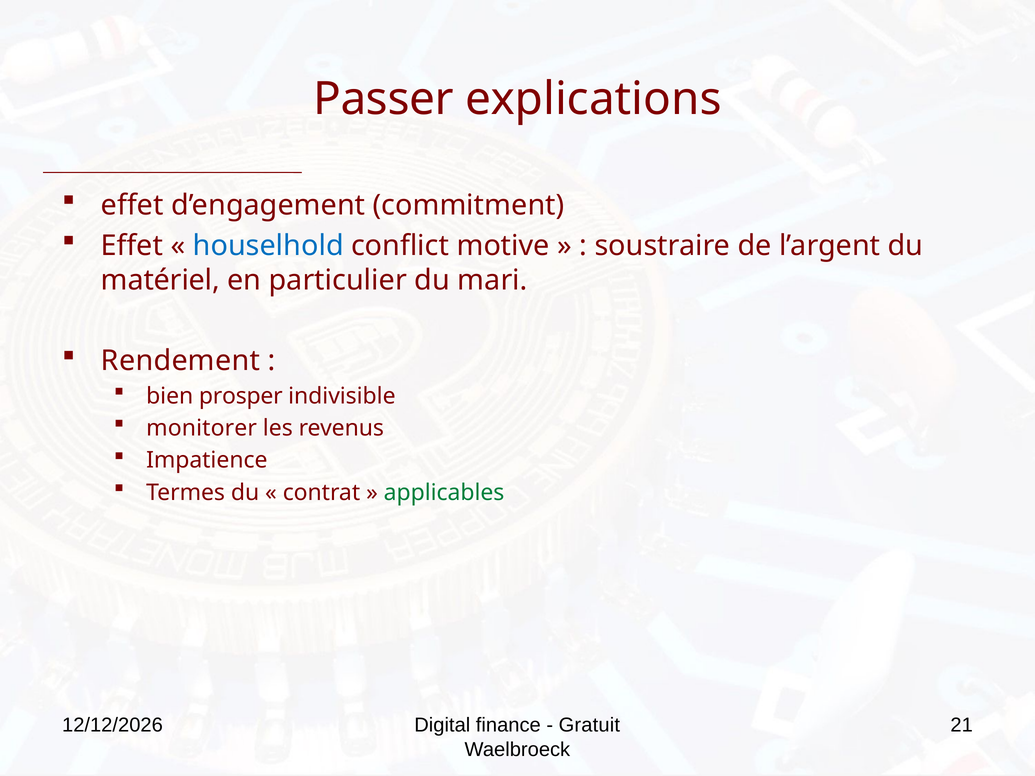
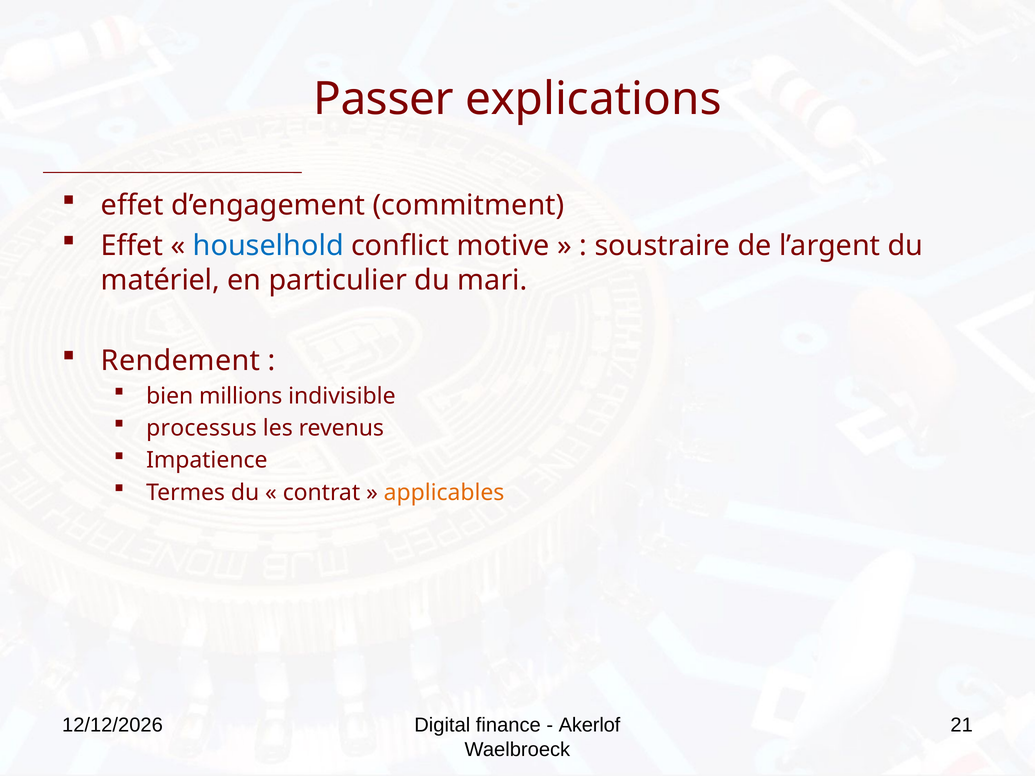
prosper: prosper -> millions
monitorer: monitorer -> processus
applicables colour: green -> orange
Gratuit: Gratuit -> Akerlof
